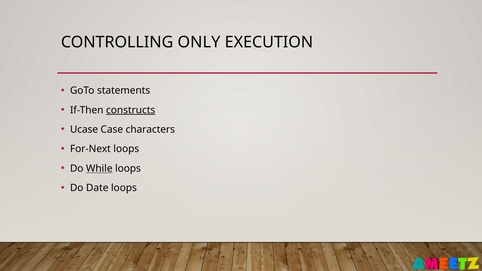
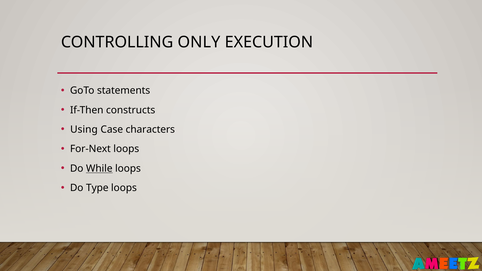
constructs underline: present -> none
Ucase: Ucase -> Using
Date: Date -> Type
